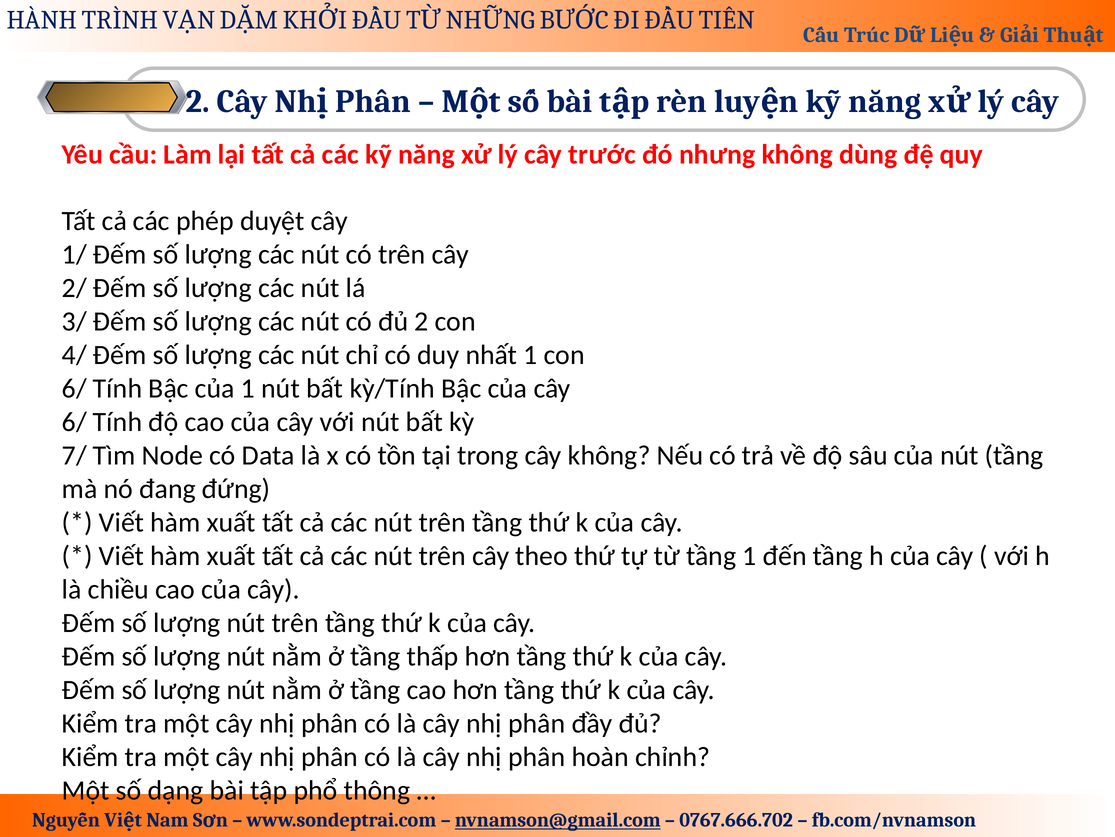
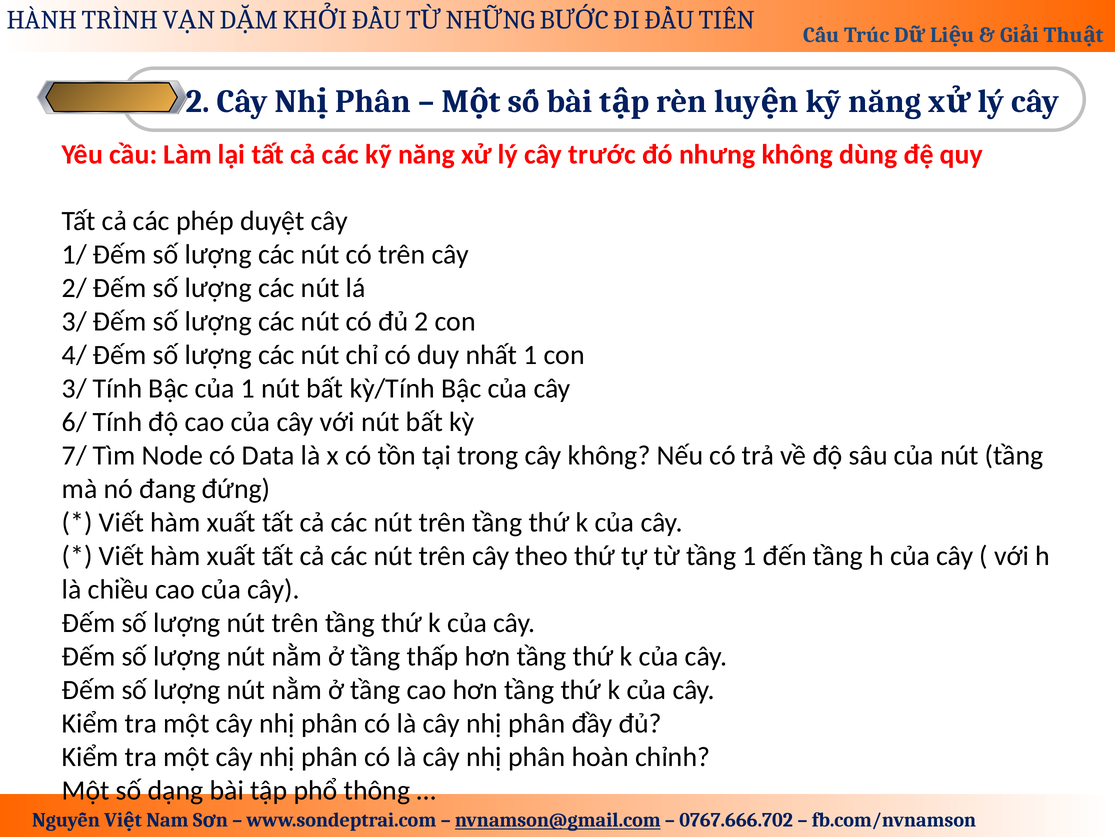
6/ at (74, 388): 6/ -> 3/
